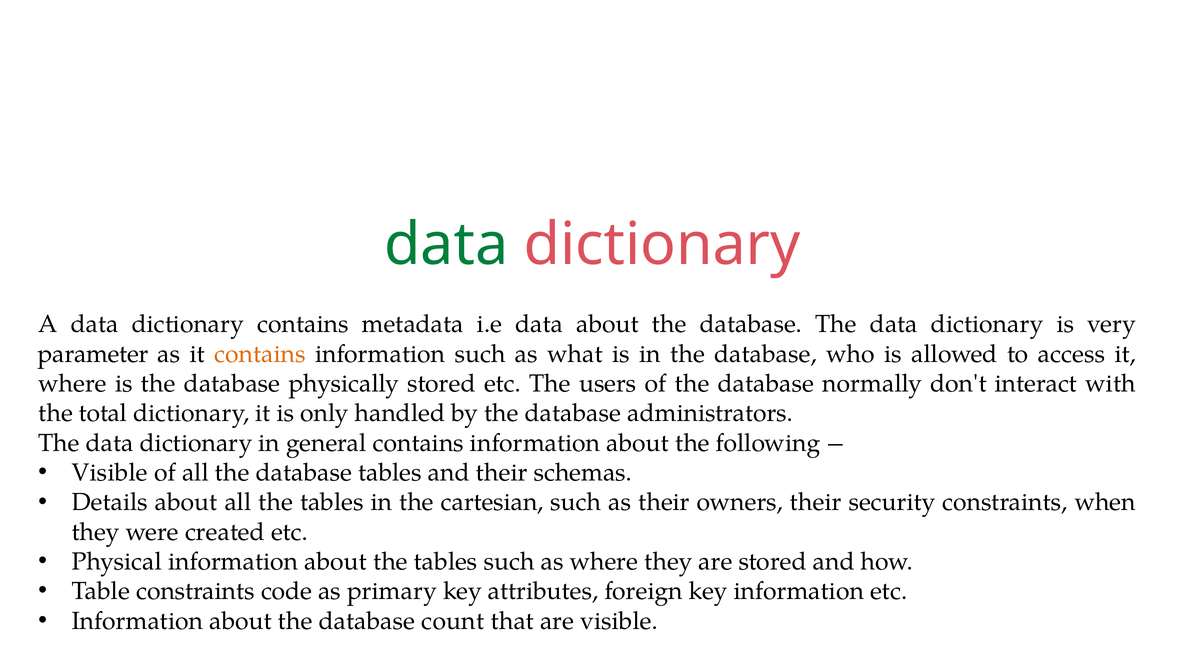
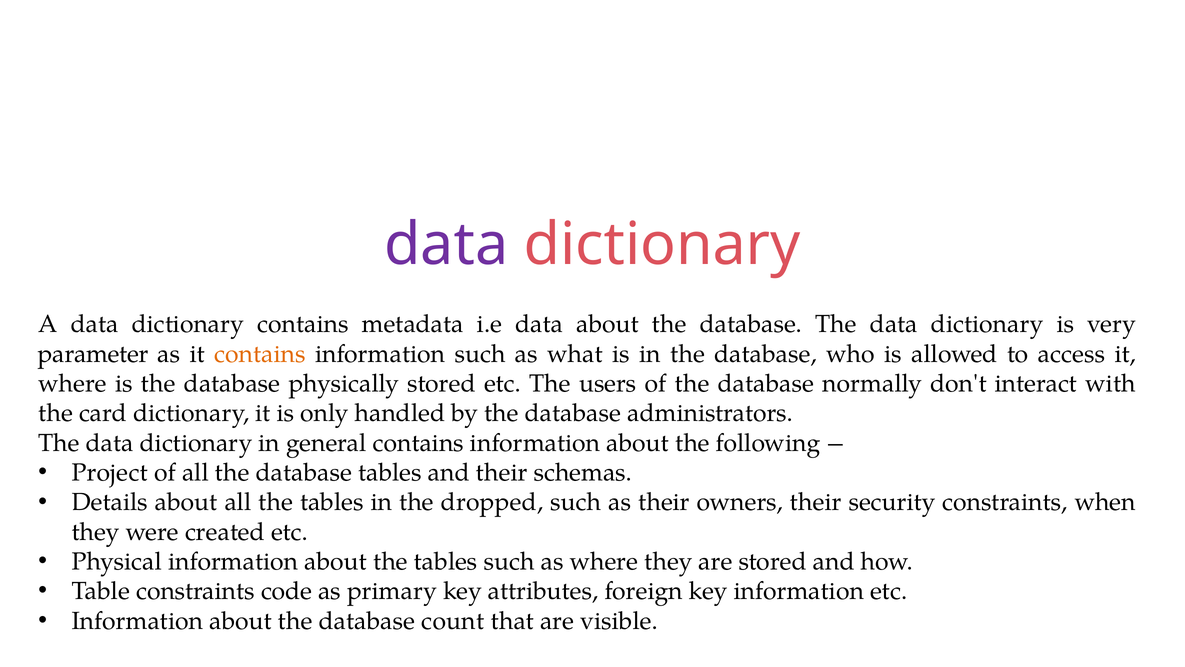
data at (446, 244) colour: green -> purple
total: total -> card
Visible at (110, 472): Visible -> Project
cartesian: cartesian -> dropped
